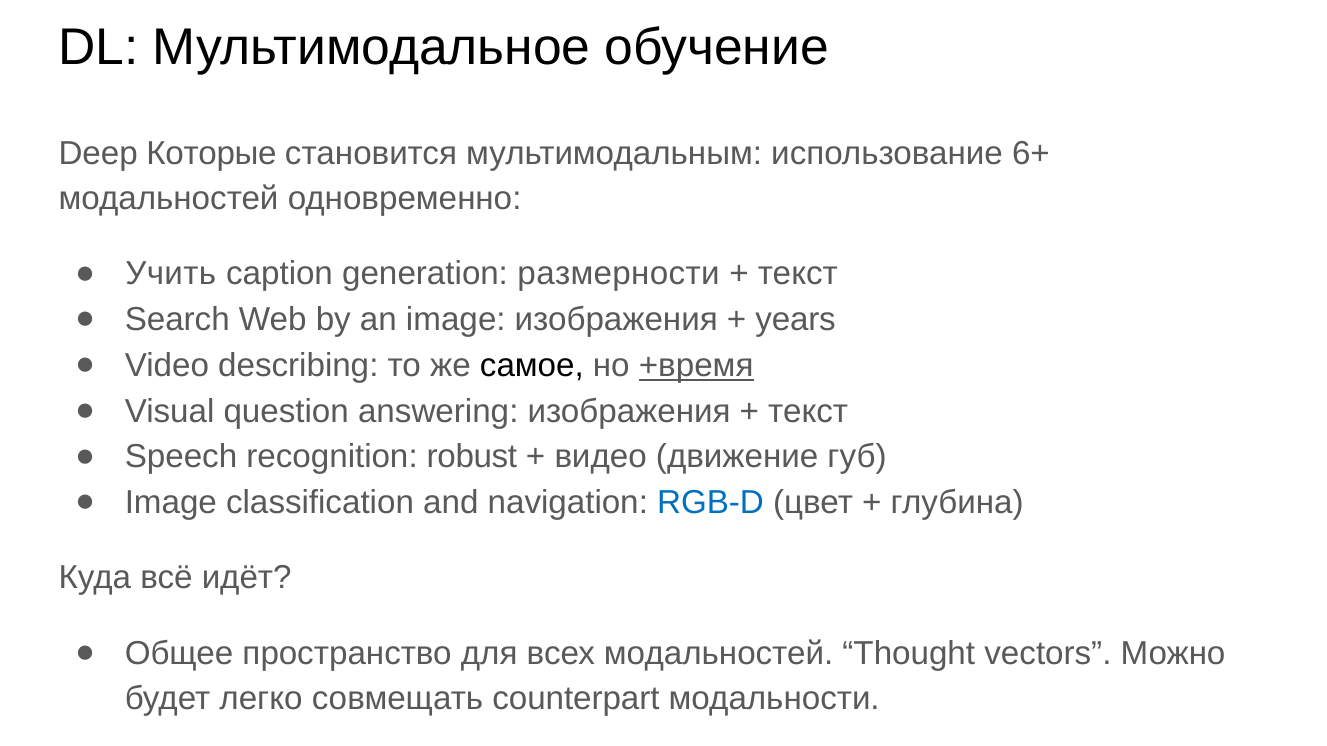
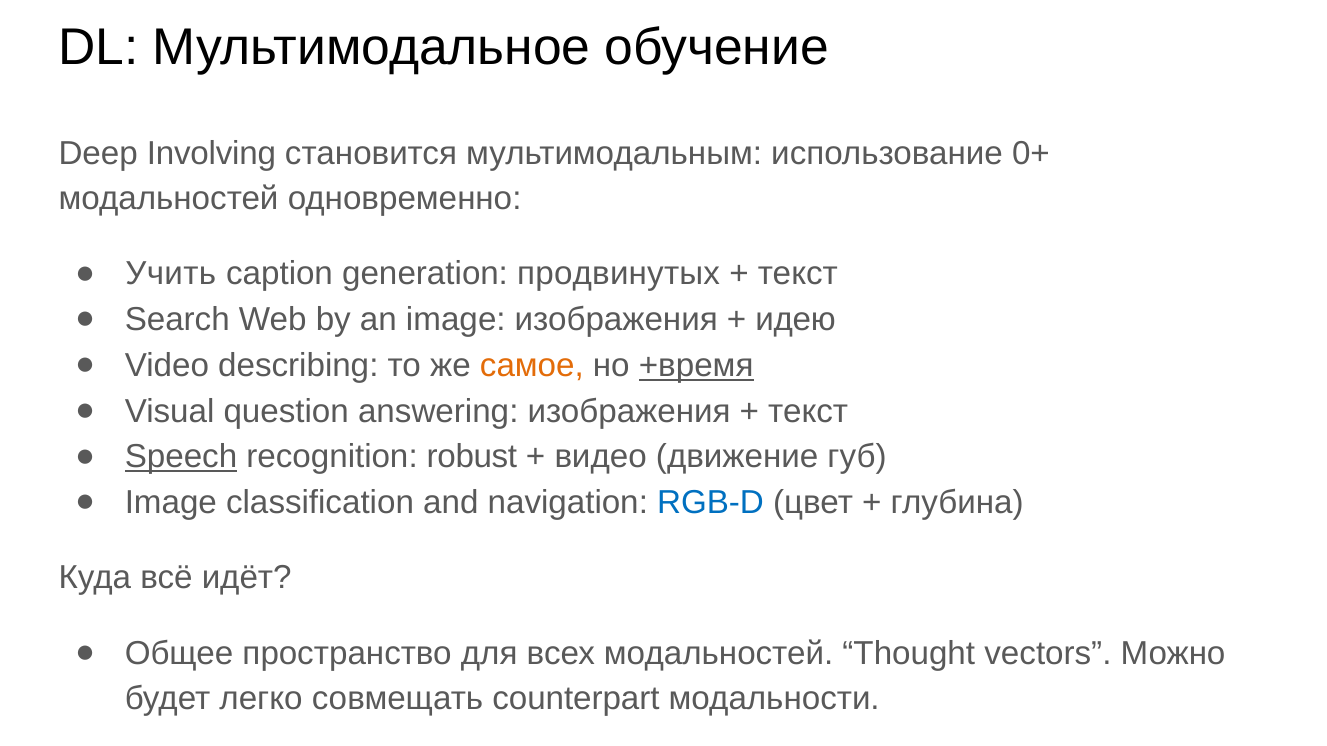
Которые: Которые -> Involving
6+: 6+ -> 0+
размерности: размерности -> продвинутых
years: years -> идею
самое colour: black -> orange
Speech underline: none -> present
